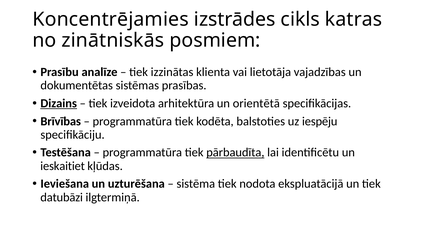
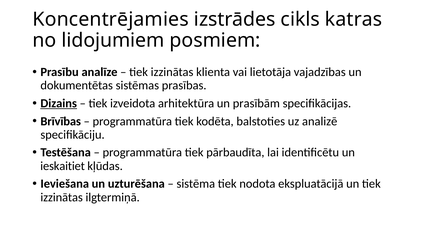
zinātniskās: zinātniskās -> lidojumiem
orientētā: orientētā -> prasībām
iespēju: iespēju -> analizē
pārbaudīta underline: present -> none
datubāzi at (62, 197): datubāzi -> izzinātas
